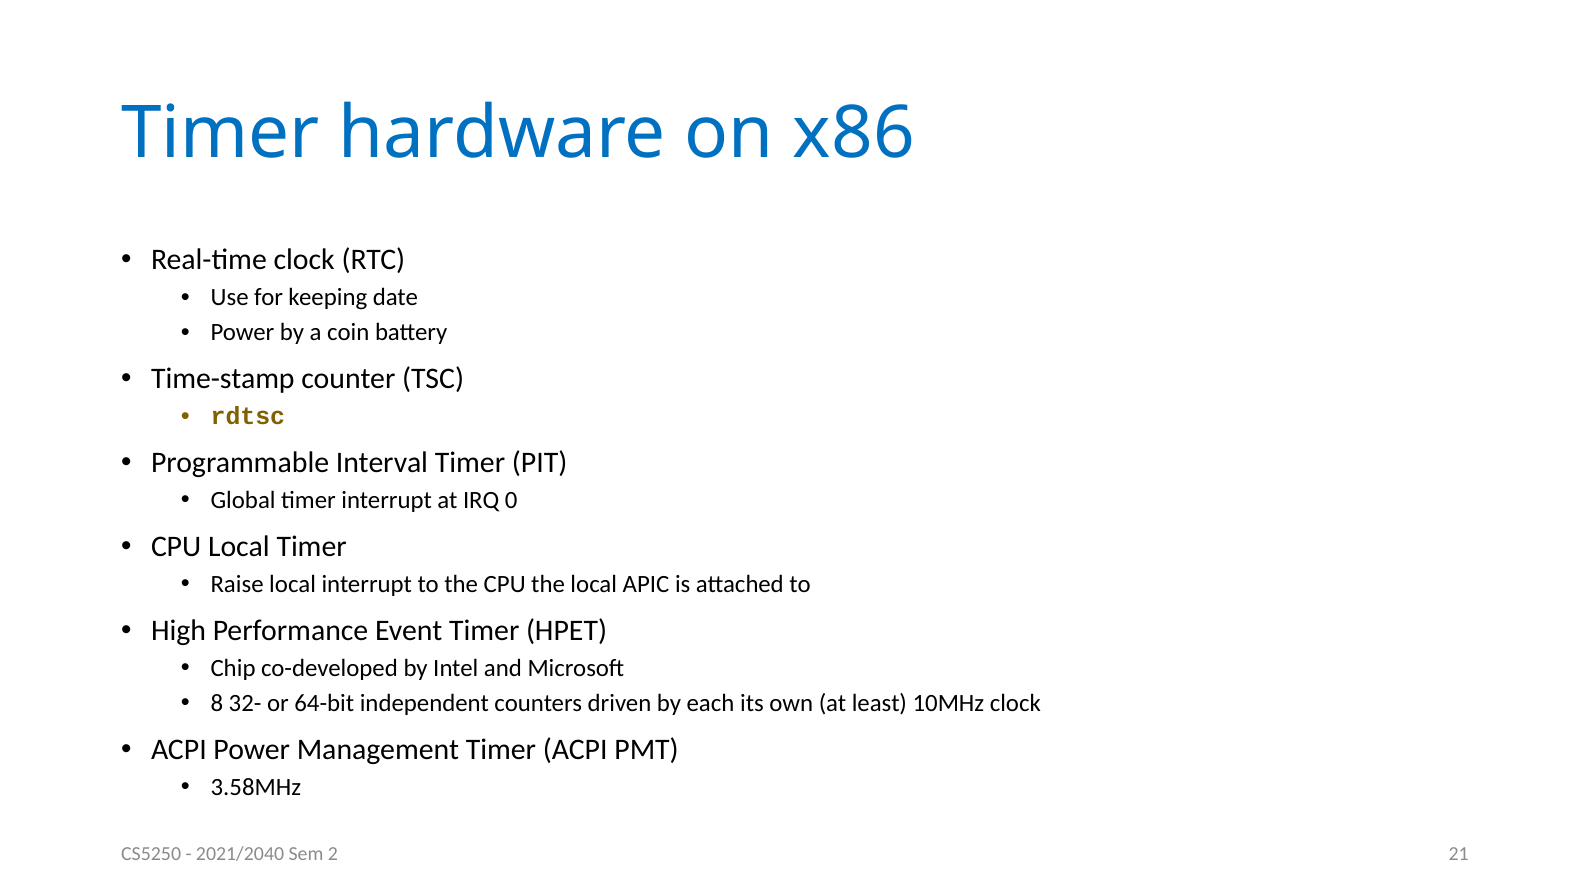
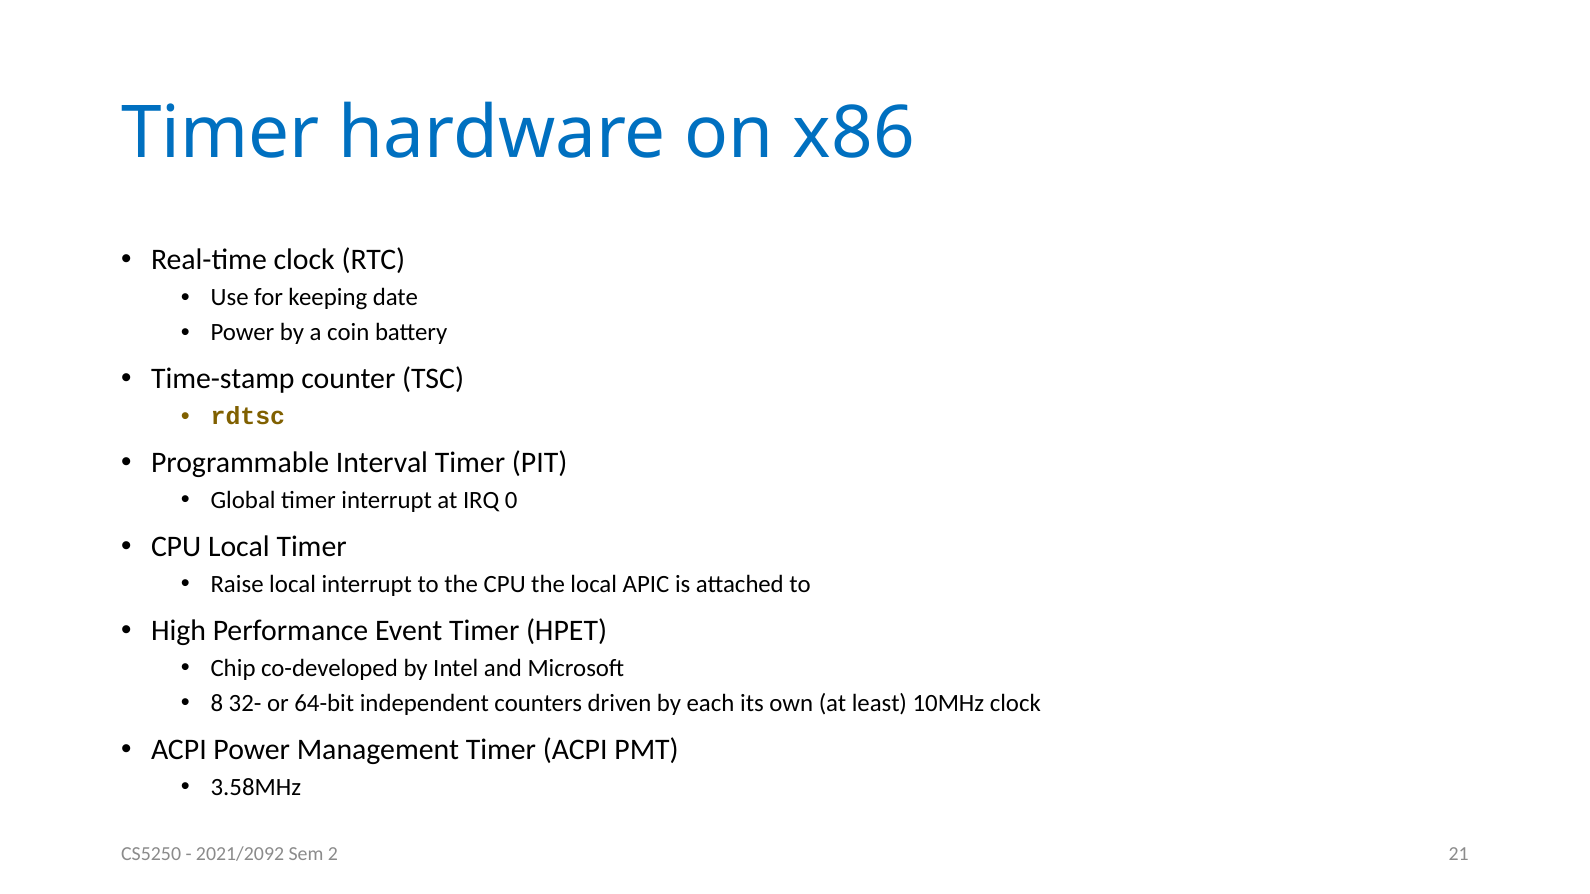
2021/2040: 2021/2040 -> 2021/2092
